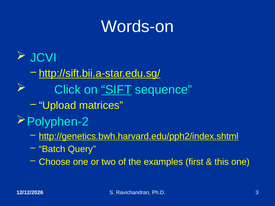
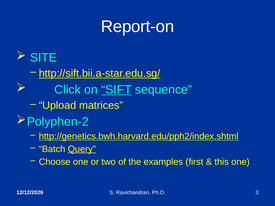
Words-on: Words-on -> Report-on
JCVI: JCVI -> SITE
Query underline: none -> present
